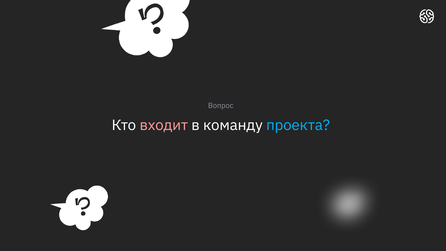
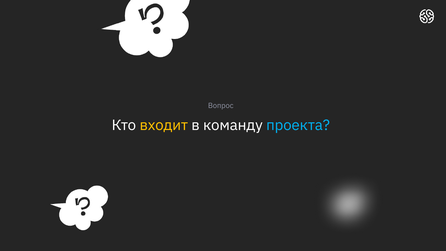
входит colour: pink -> yellow
